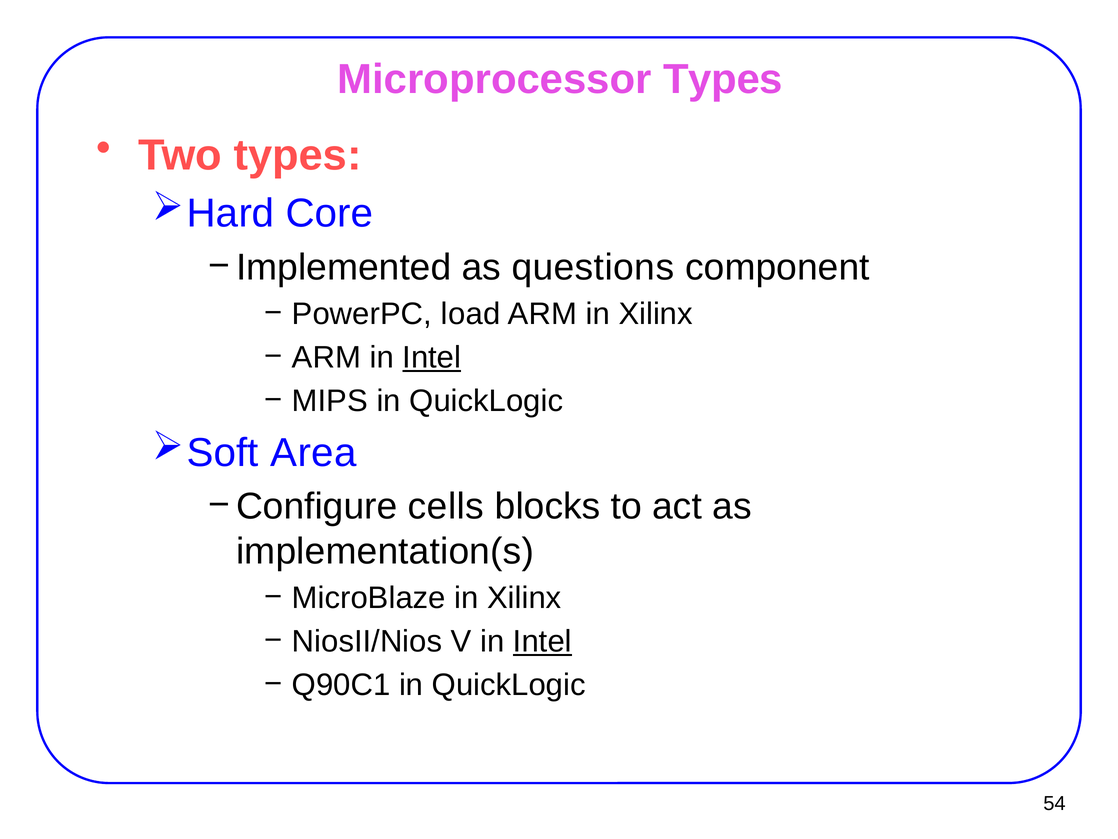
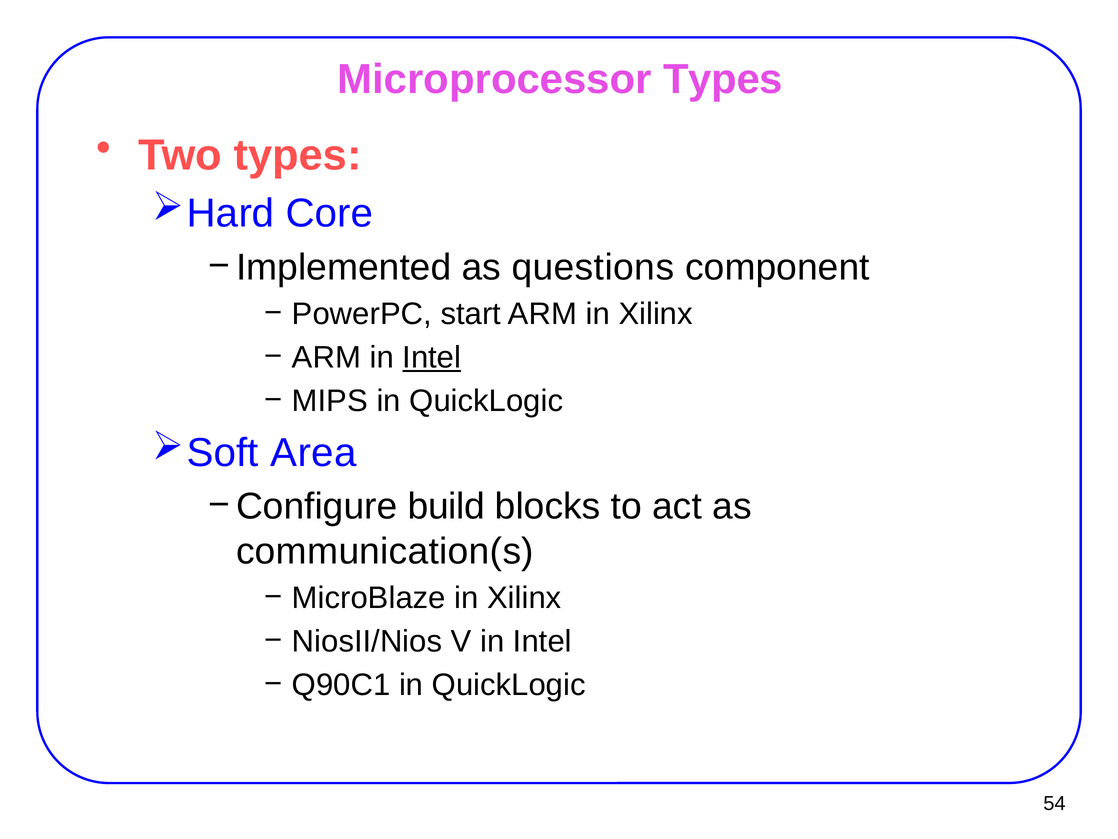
load: load -> start
cells: cells -> build
implementation(s: implementation(s -> communication(s
Intel at (542, 641) underline: present -> none
